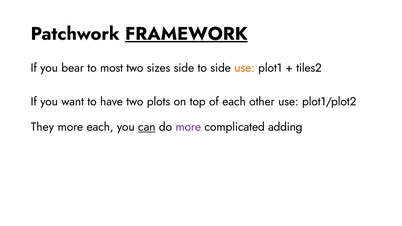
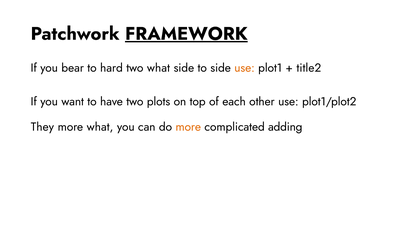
most: most -> hard
two sizes: sizes -> what
tiles2: tiles2 -> title2
more each: each -> what
can underline: present -> none
more at (188, 127) colour: purple -> orange
